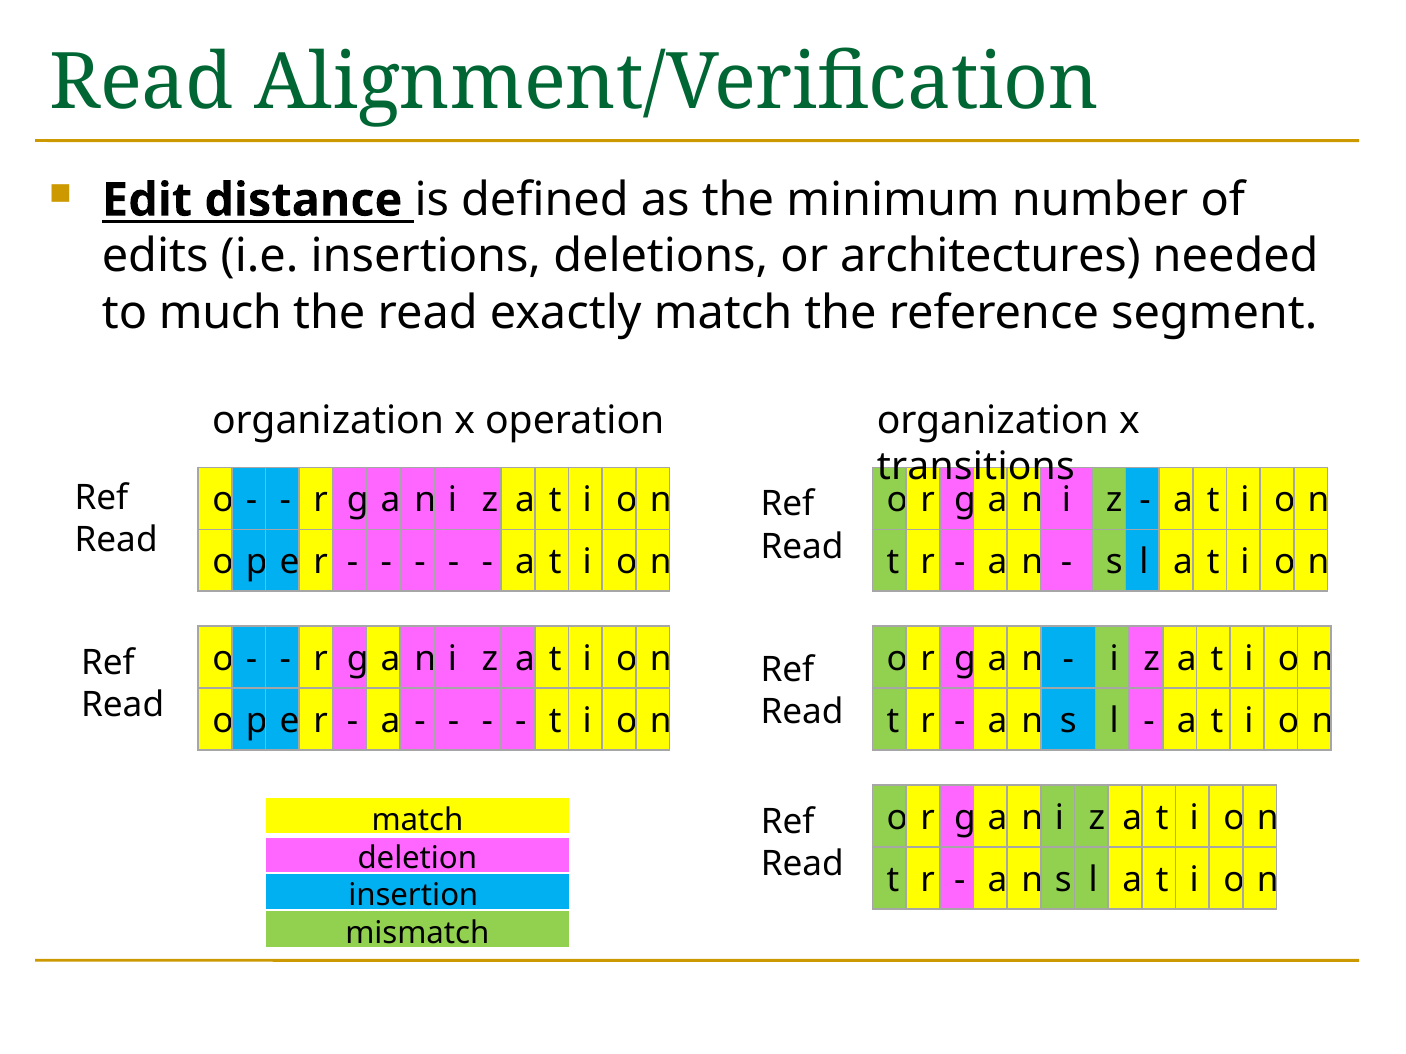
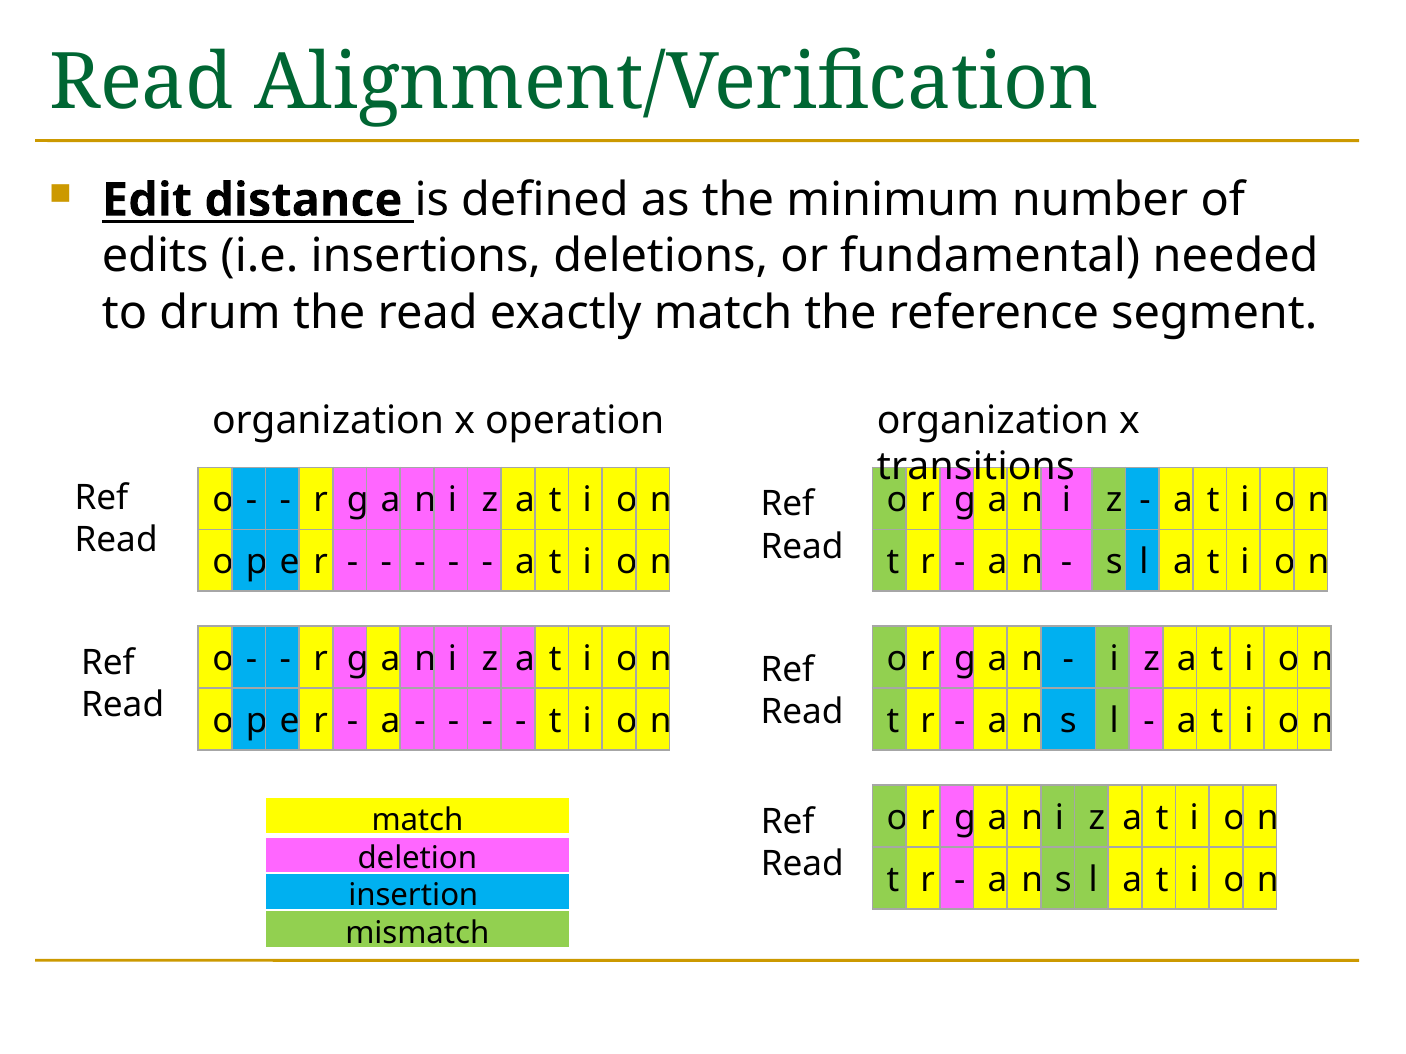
architectures: architectures -> fundamental
much: much -> drum
